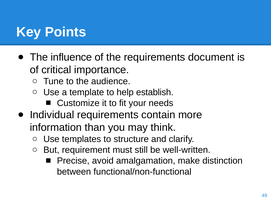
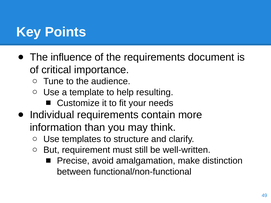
establish: establish -> resulting
